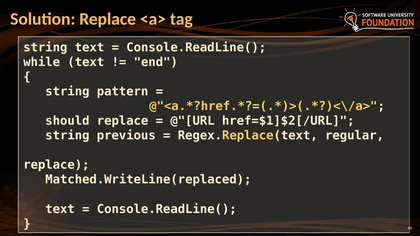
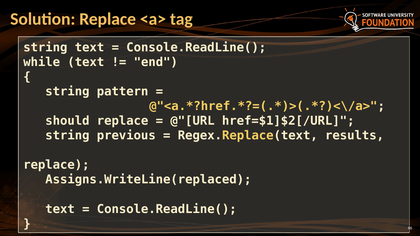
regular: regular -> results
Matched.WriteLine(replaced: Matched.WriteLine(replaced -> Assigns.WriteLine(replaced
